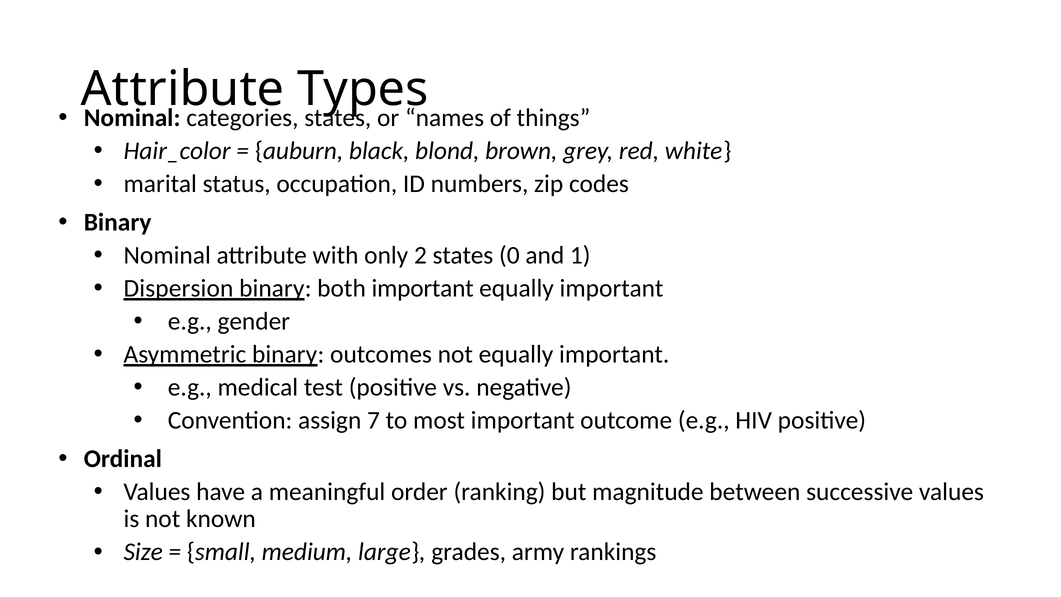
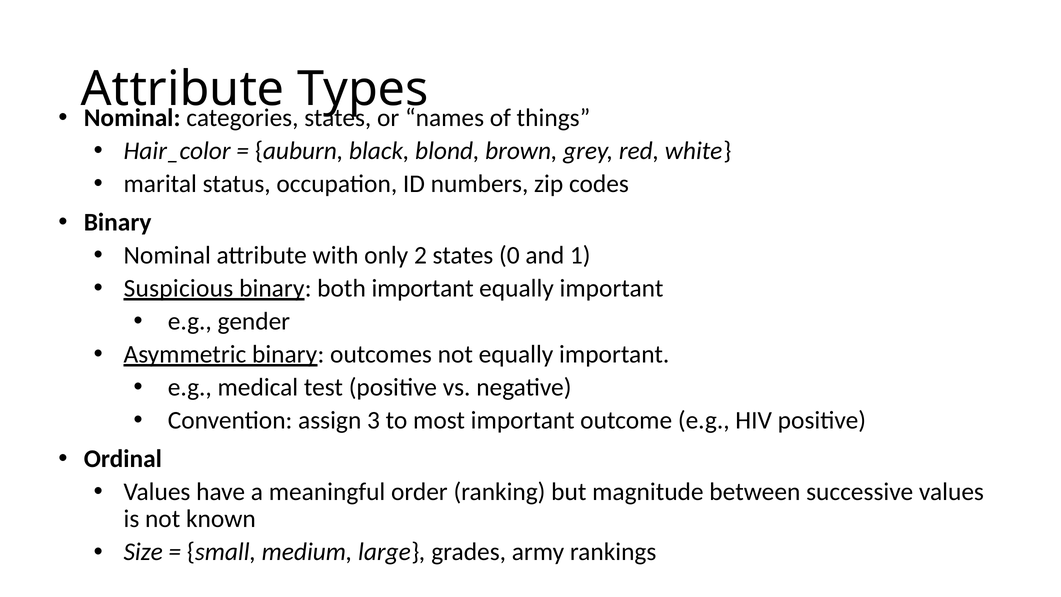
Dispersion: Dispersion -> Suspicious
7: 7 -> 3
